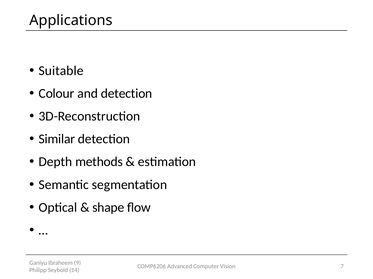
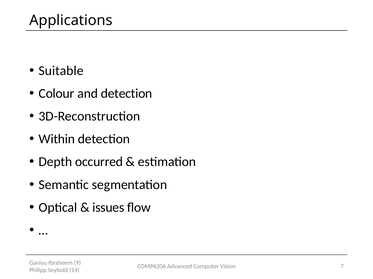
Similar: Similar -> Within
methods: methods -> occurred
shape: shape -> issues
